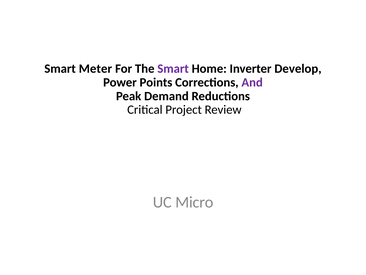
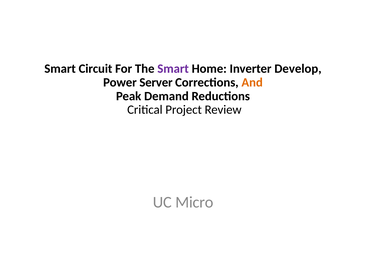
Meter: Meter -> Circuit
Points: Points -> Server
And colour: purple -> orange
